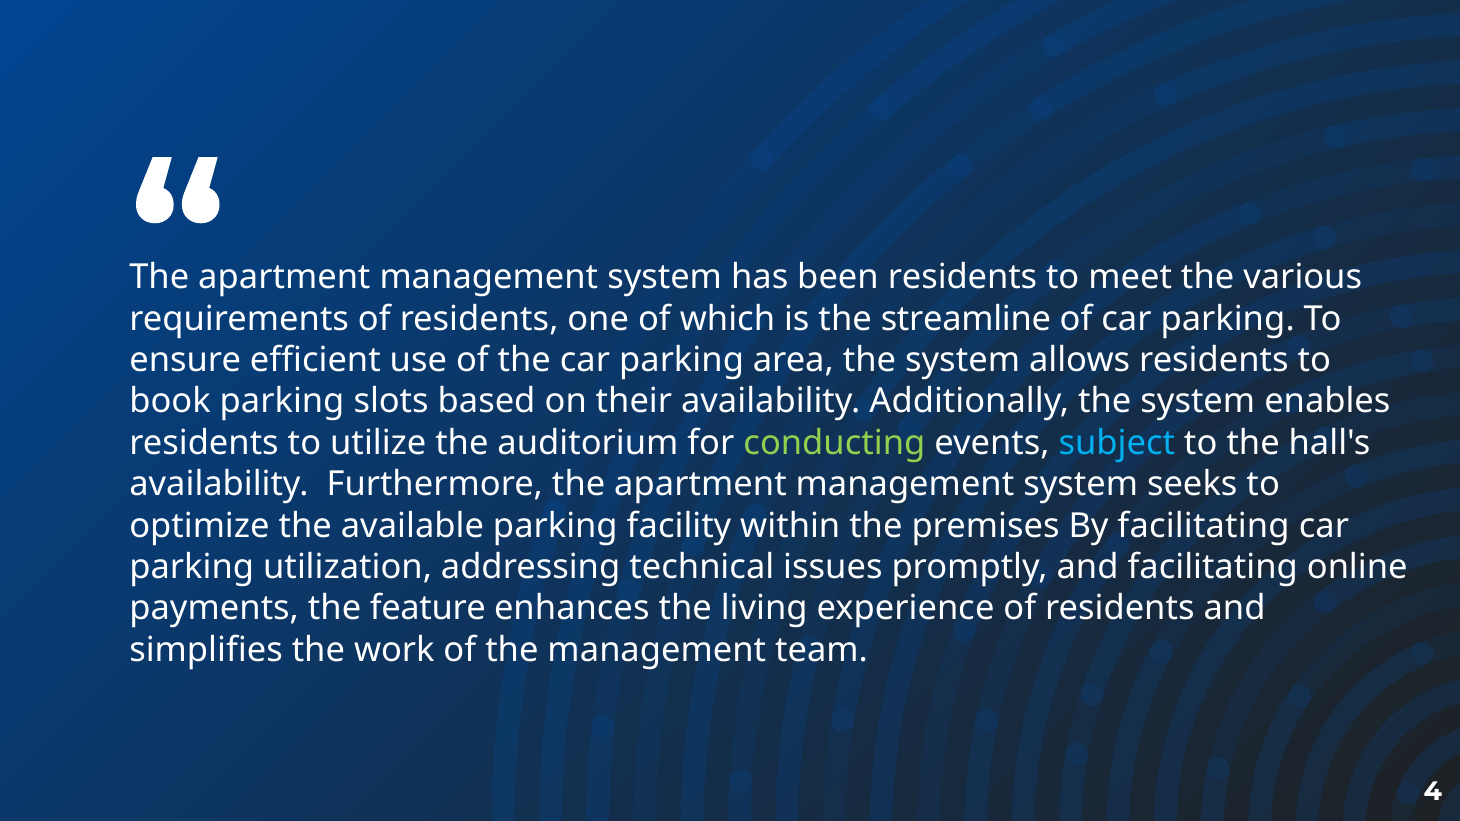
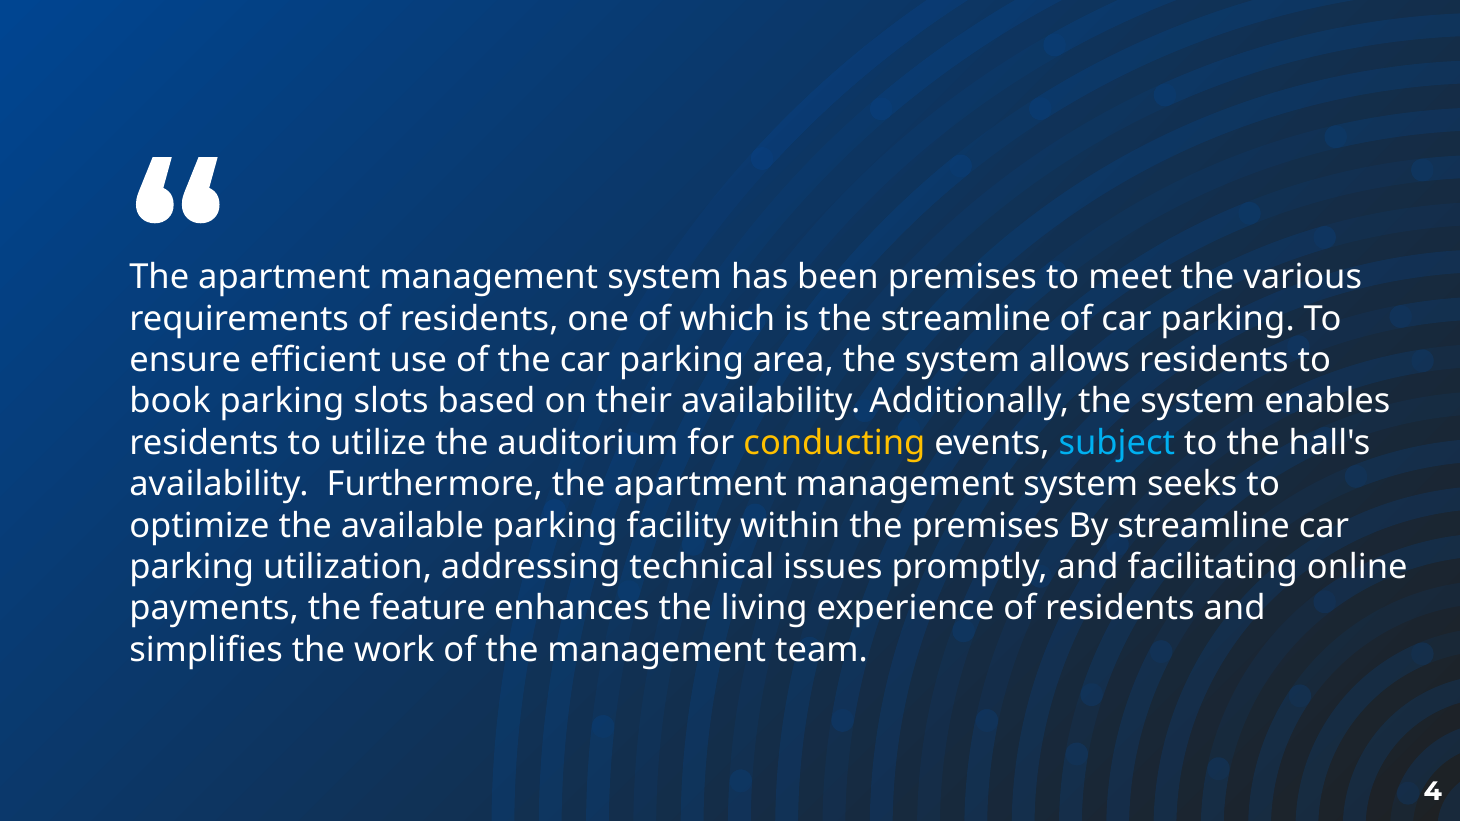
been residents: residents -> premises
conducting colour: light green -> yellow
By facilitating: facilitating -> streamline
